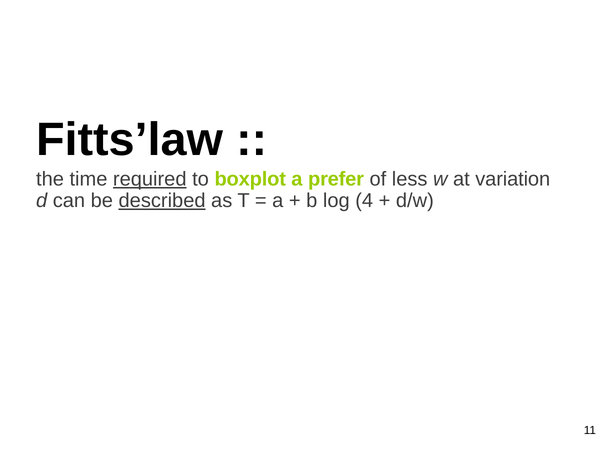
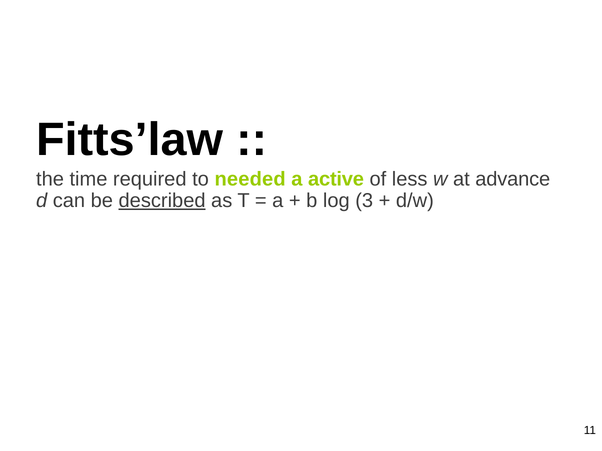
required underline: present -> none
boxplot: boxplot -> needed
prefer: prefer -> active
variation: variation -> advance
4: 4 -> 3
